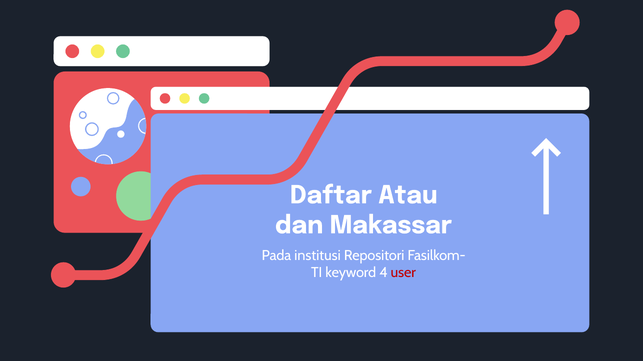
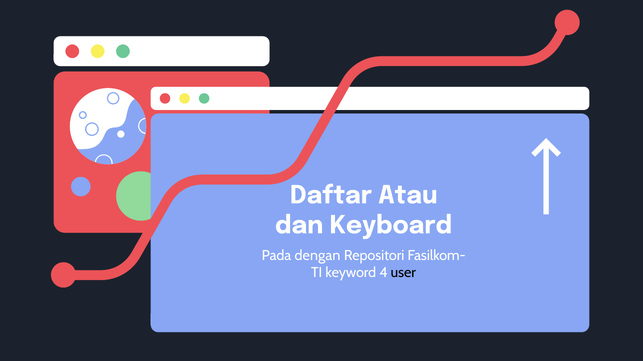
Makassar: Makassar -> Keyboard
institusi: institusi -> dengan
user colour: red -> black
